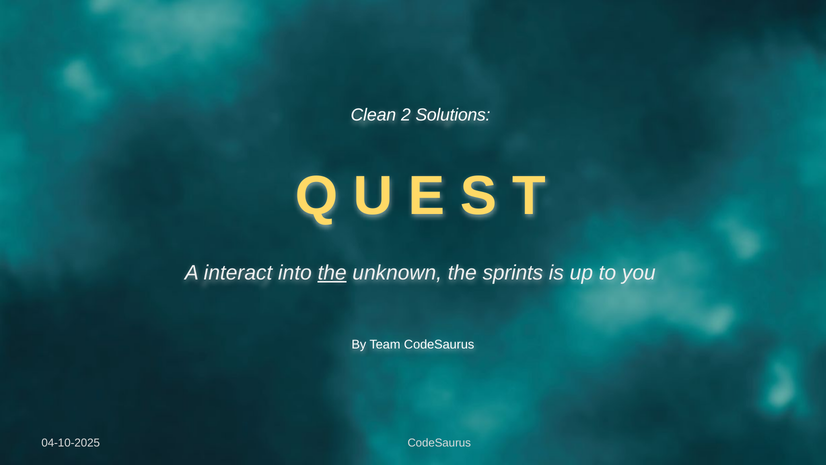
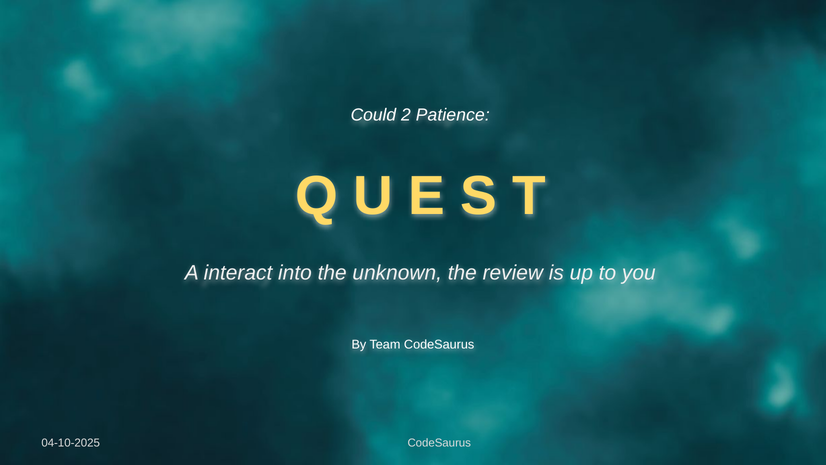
Clean: Clean -> Could
Solutions: Solutions -> Patience
the at (332, 272) underline: present -> none
sprints: sprints -> review
